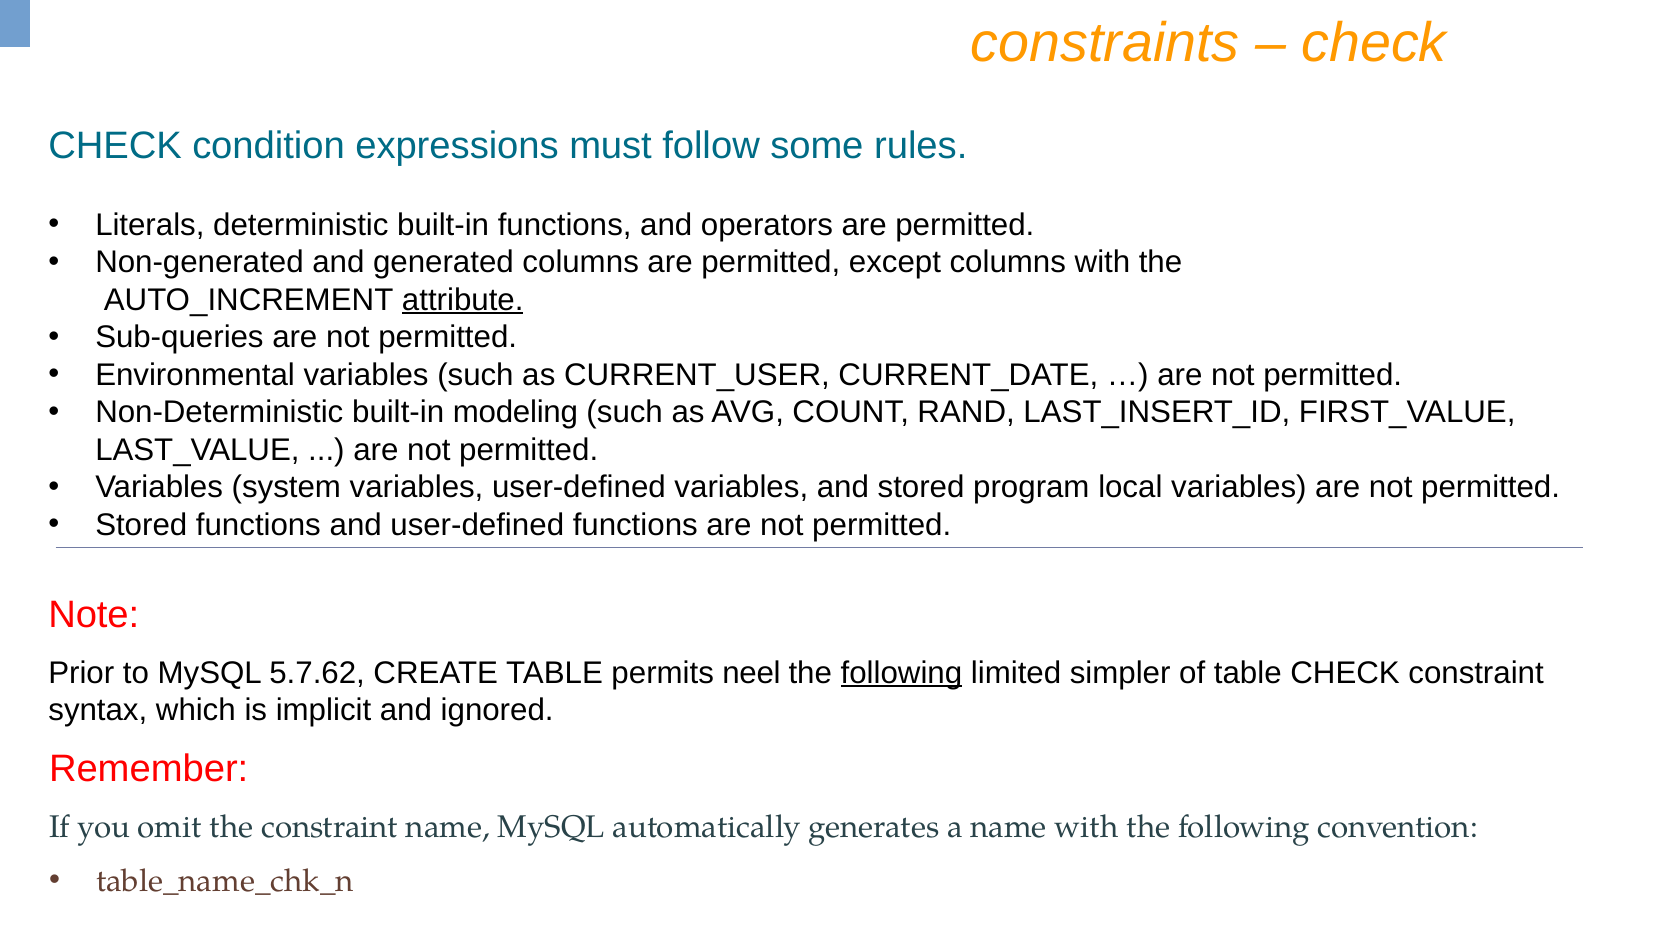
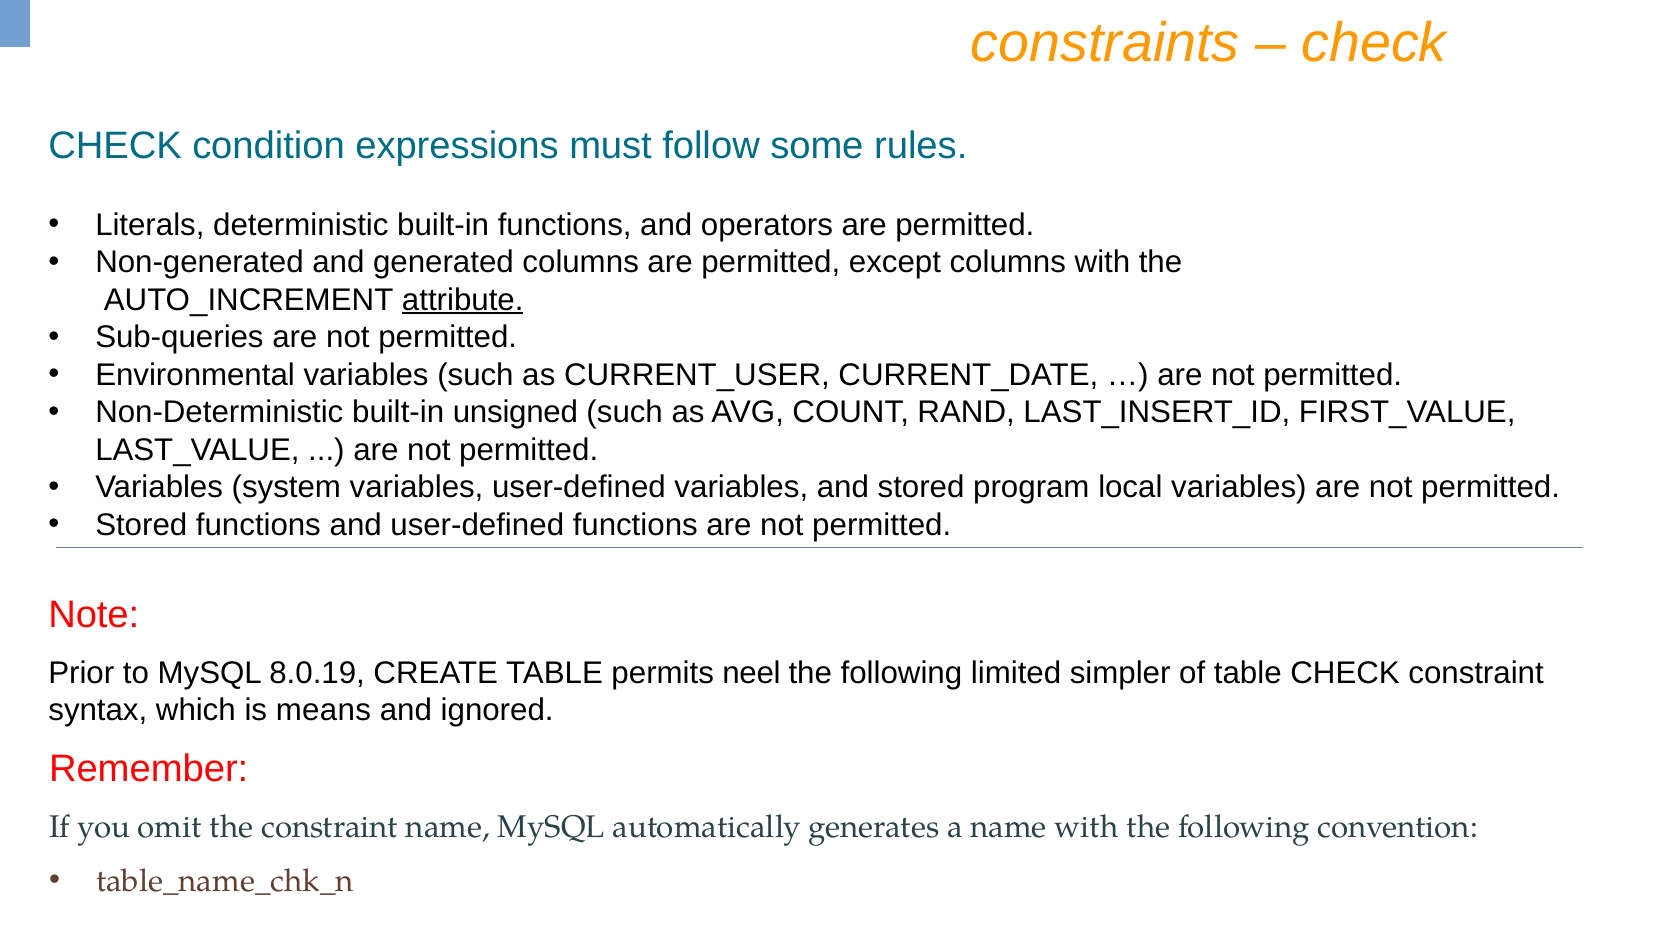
modeling: modeling -> unsigned
5.7.62: 5.7.62 -> 8.0.19
following at (901, 673) underline: present -> none
implicit: implicit -> means
